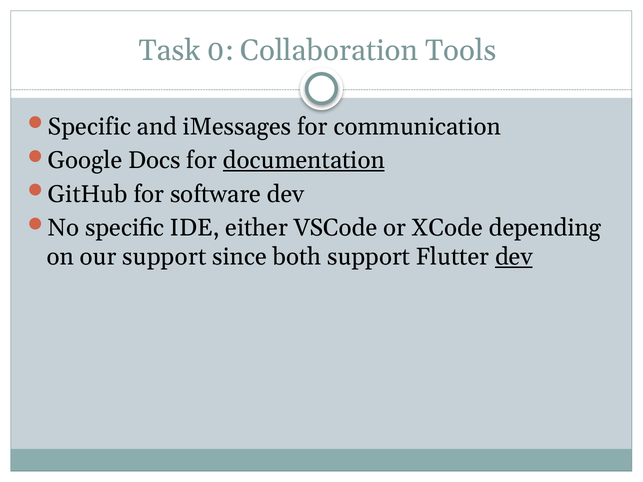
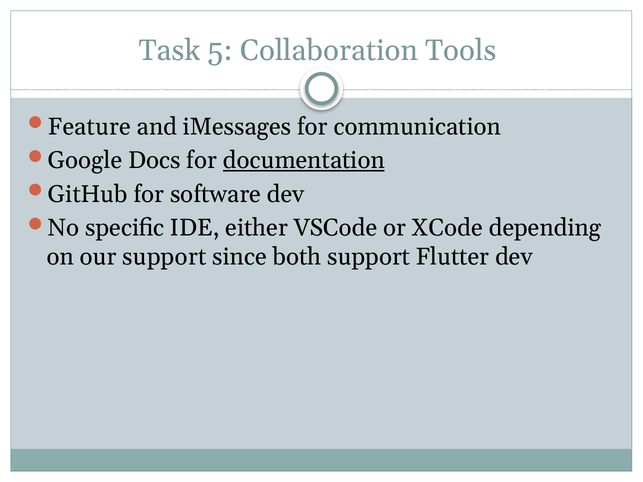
0: 0 -> 5
Specific at (90, 127): Specific -> Feature
dev at (514, 257) underline: present -> none
